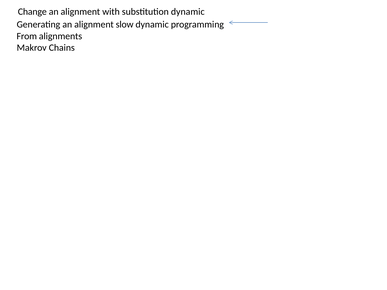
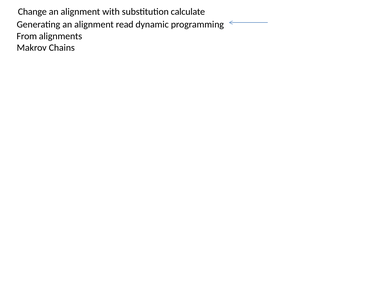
substitution dynamic: dynamic -> calculate
slow: slow -> read
